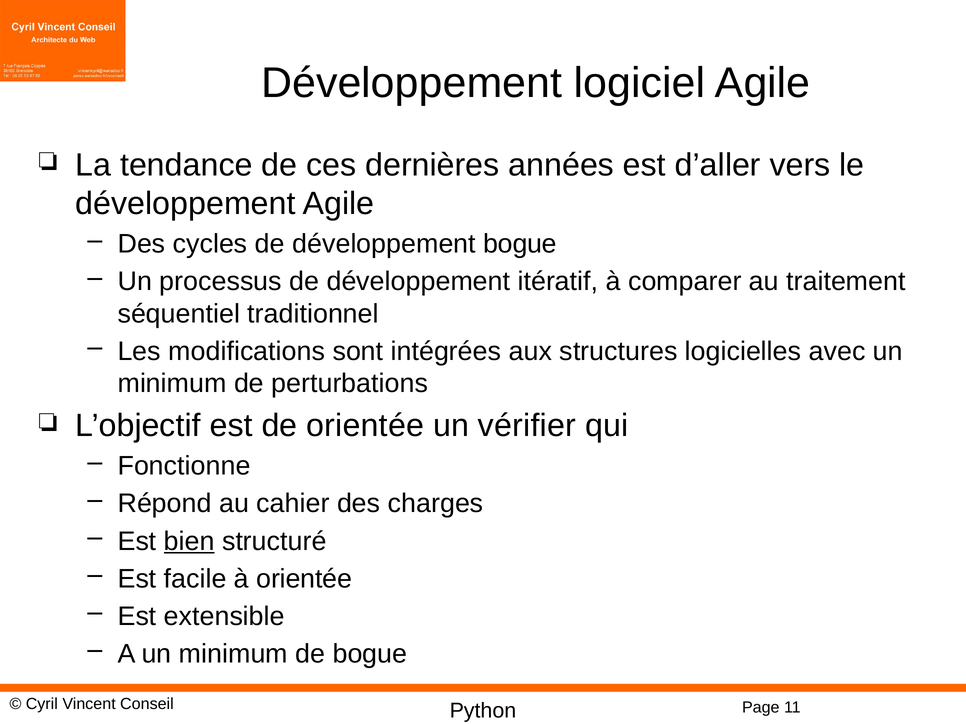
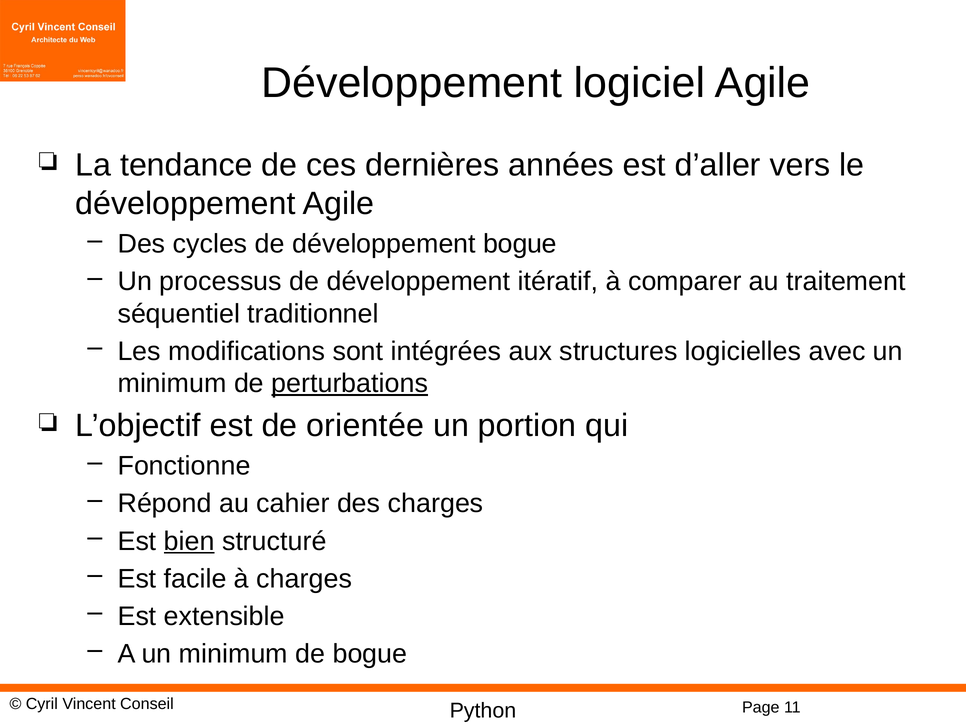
perturbations underline: none -> present
vérifier: vérifier -> portion
à orientée: orientée -> charges
